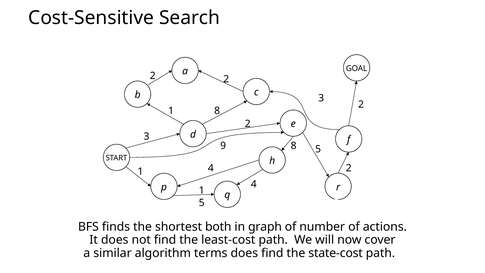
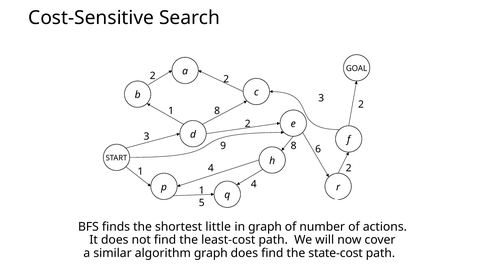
9 5: 5 -> 6
both: both -> little
algorithm terms: terms -> graph
